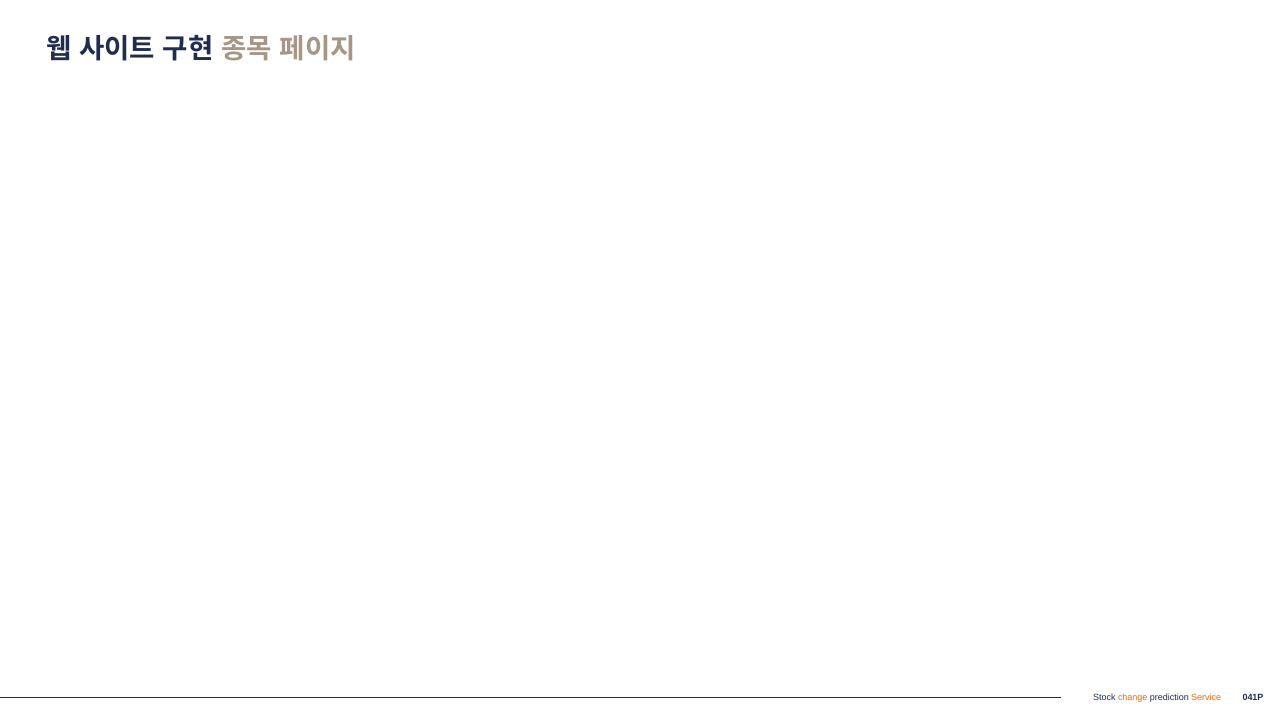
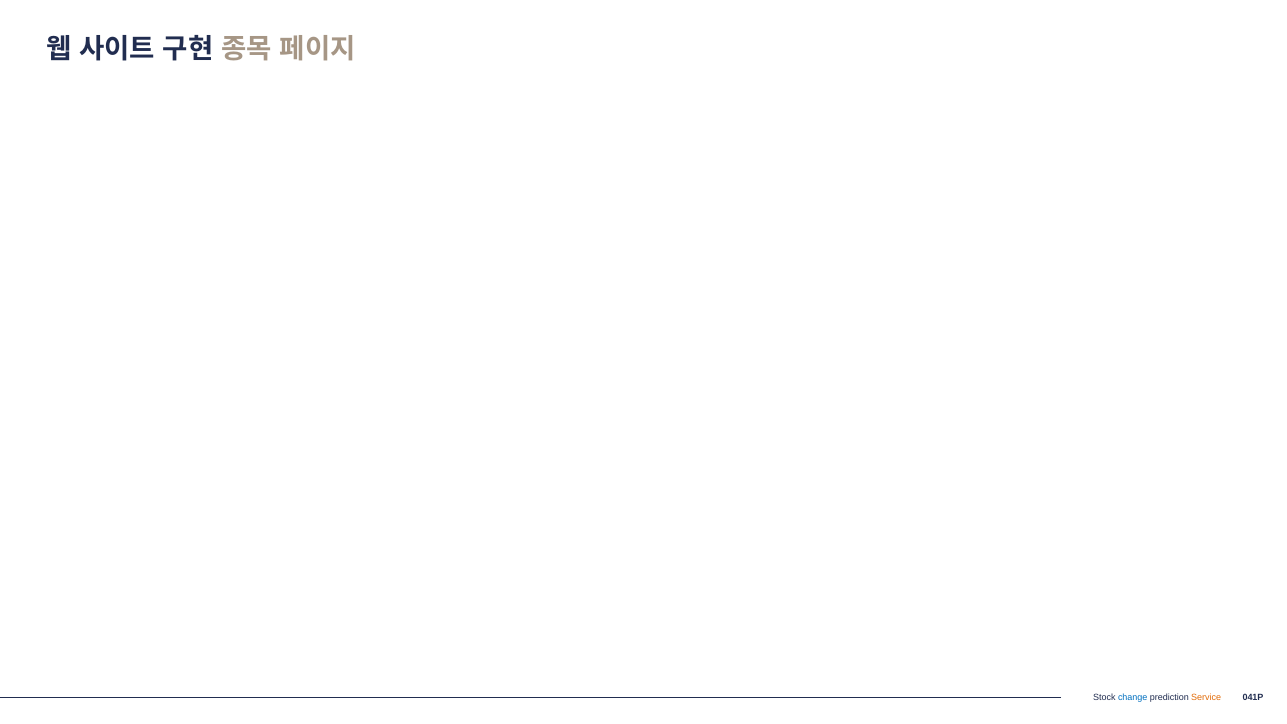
change colour: orange -> blue
